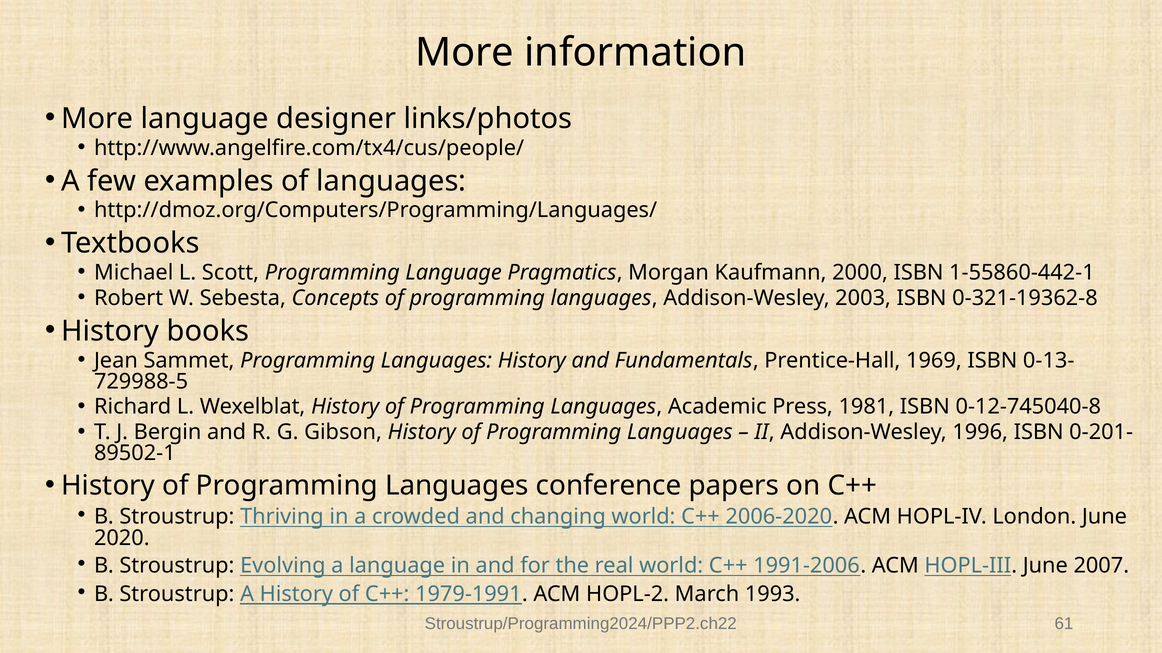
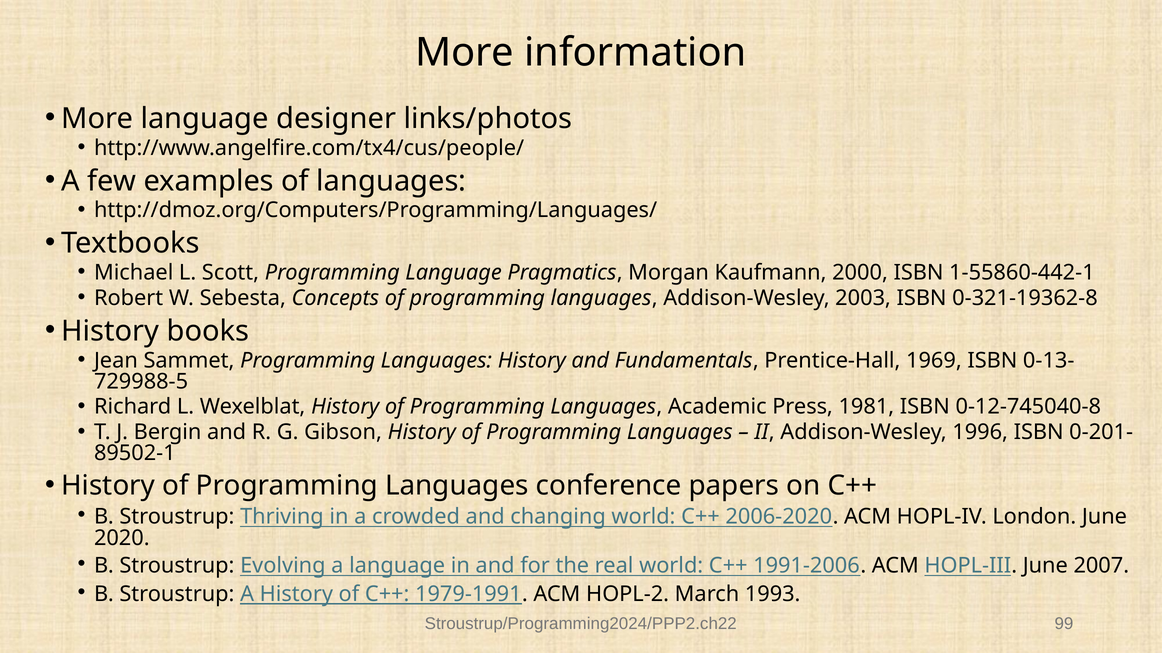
61: 61 -> 99
